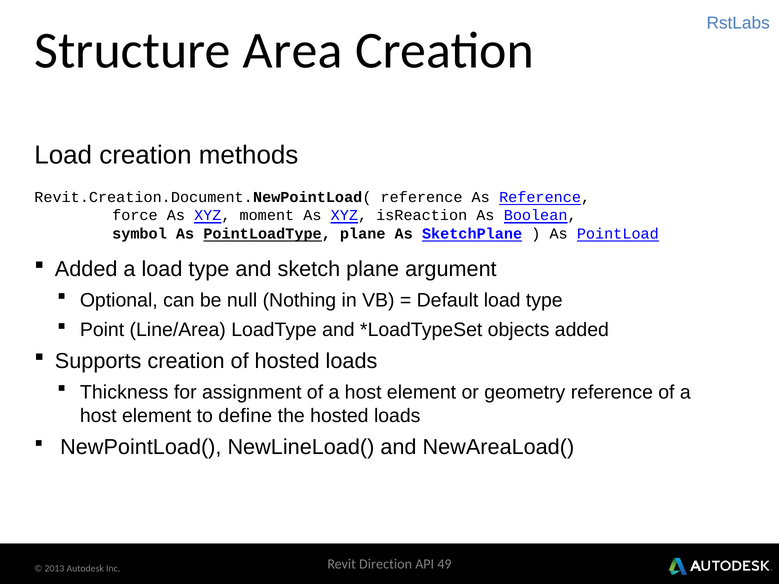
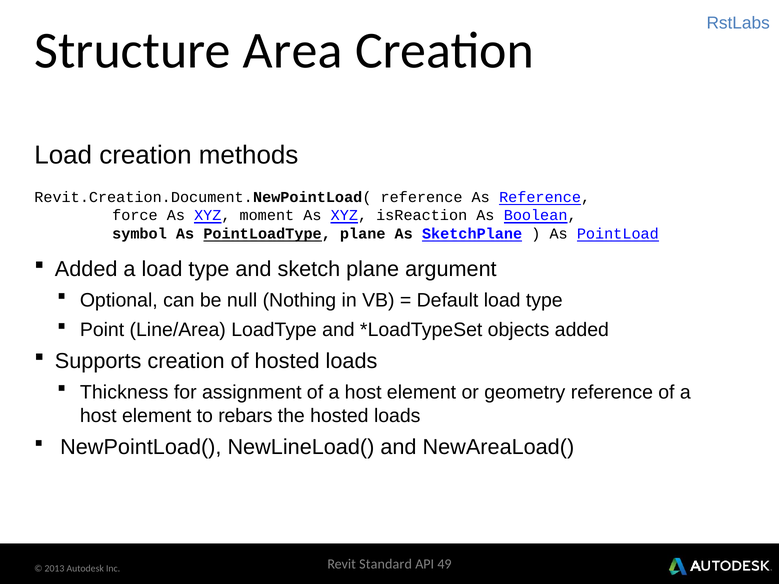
define: define -> rebars
Direction: Direction -> Standard
